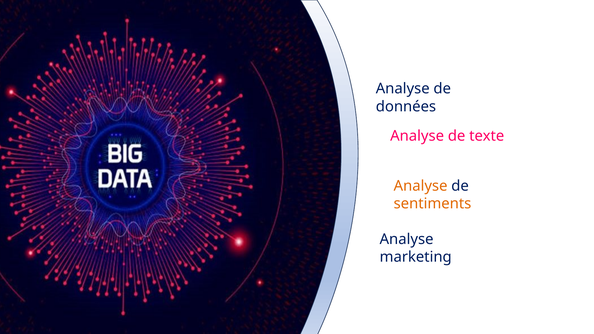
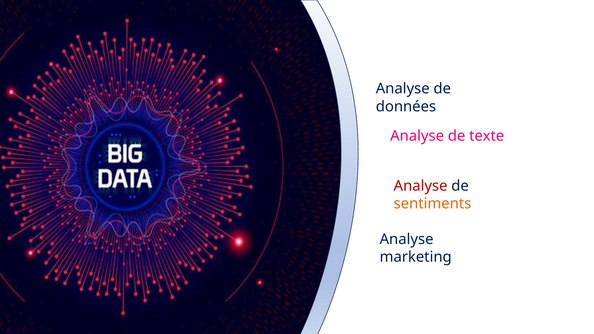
Analyse at (421, 186) colour: orange -> red
